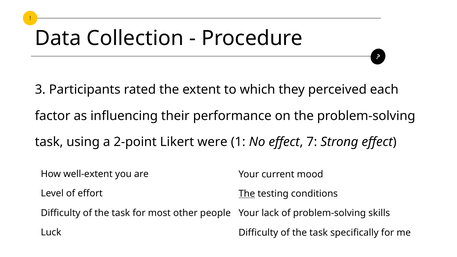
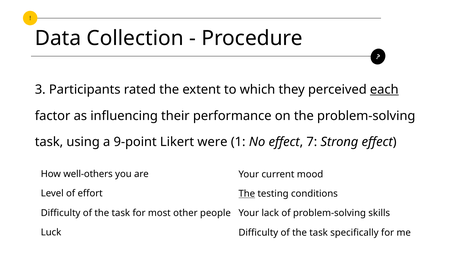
each underline: none -> present
2-point: 2-point -> 9-point
well-extent: well-extent -> well-others
